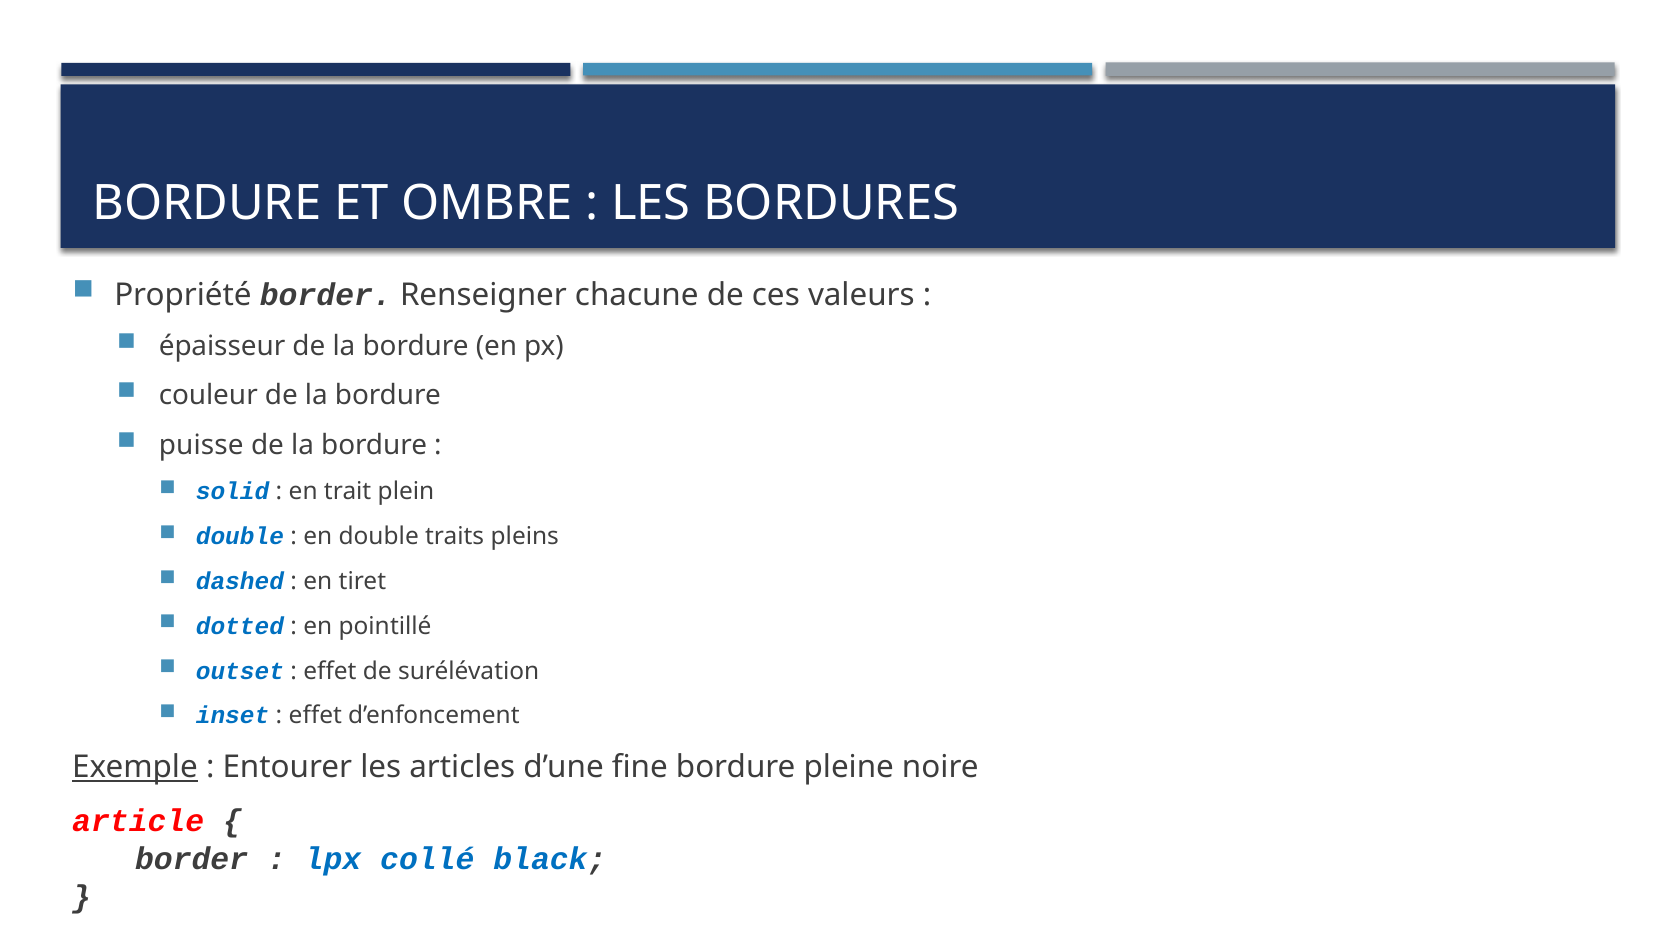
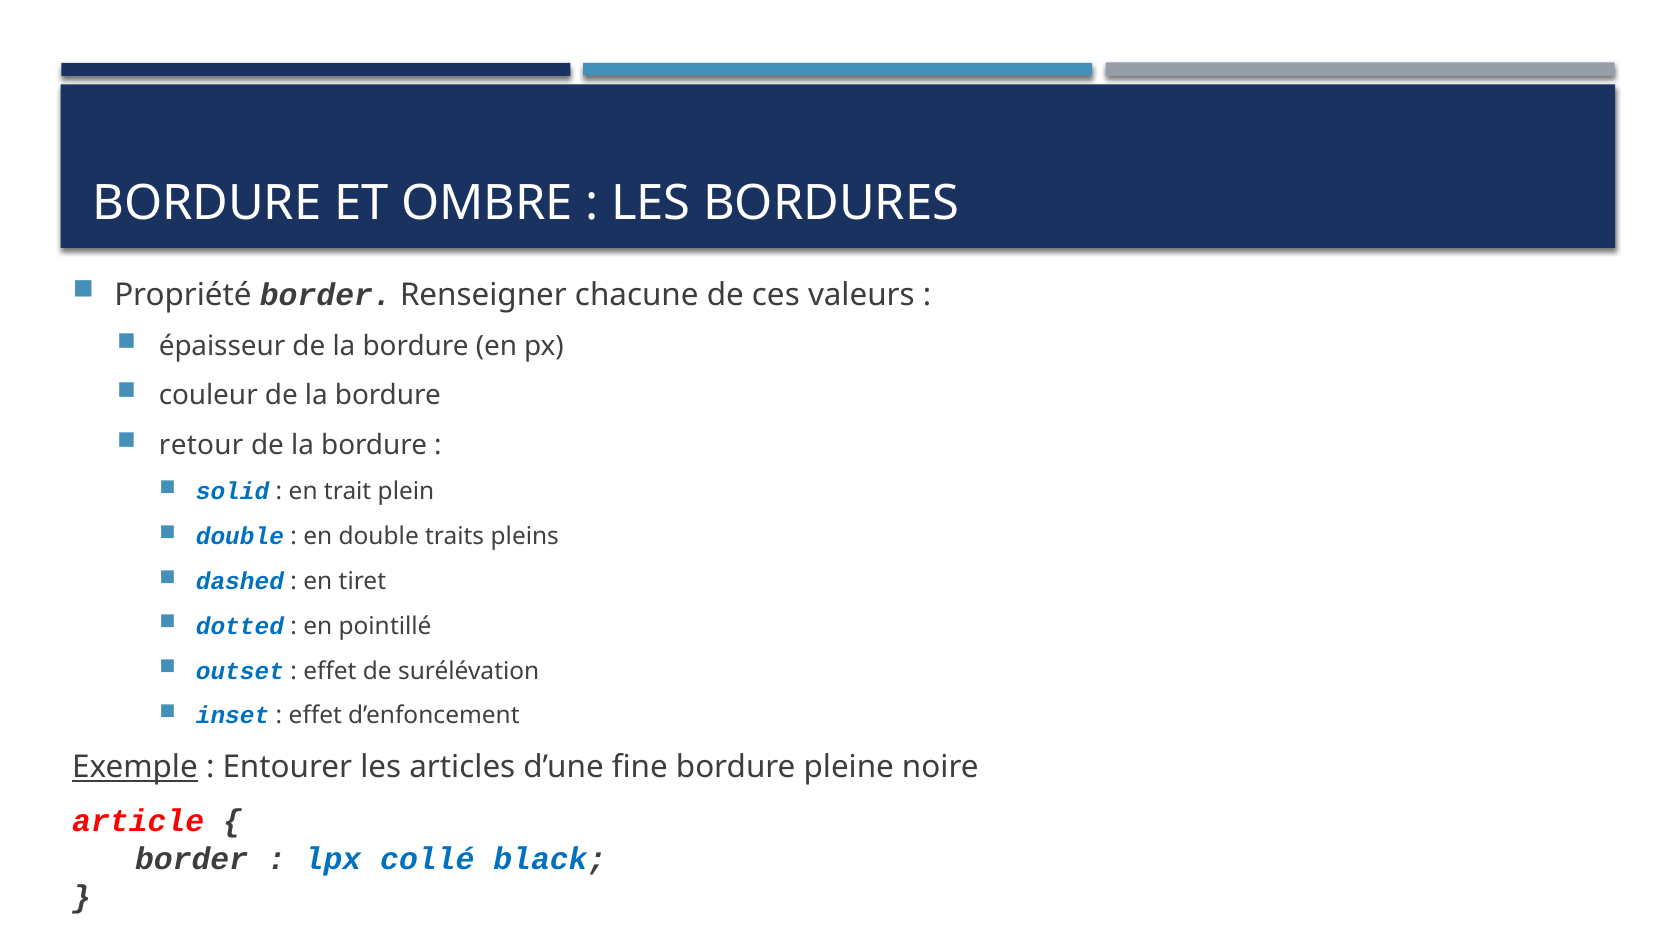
puisse: puisse -> retour
